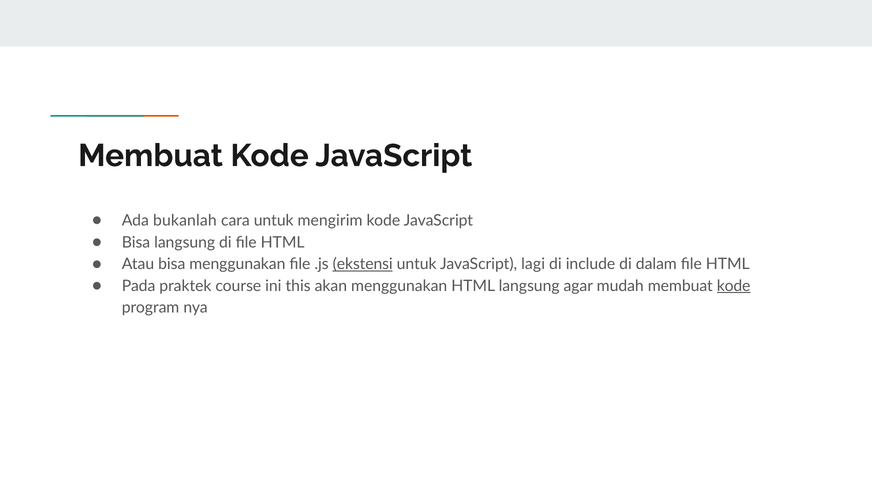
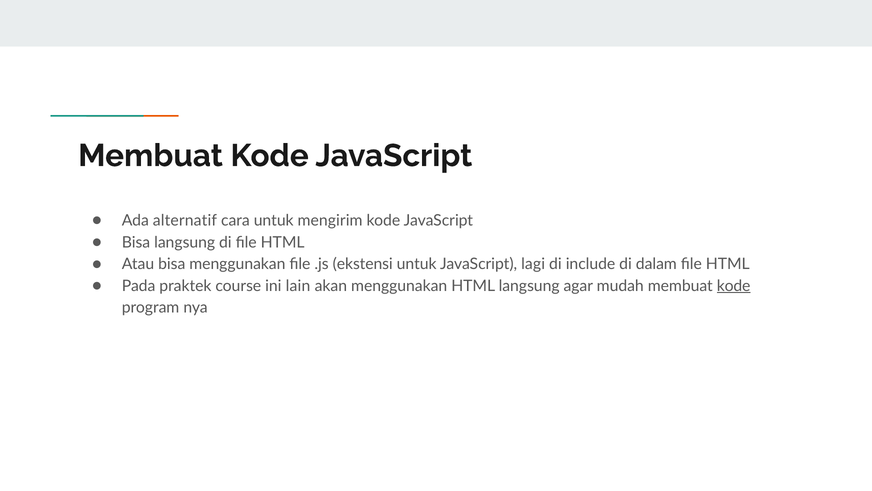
bukanlah: bukanlah -> alternatif
ekstensi underline: present -> none
this: this -> lain
